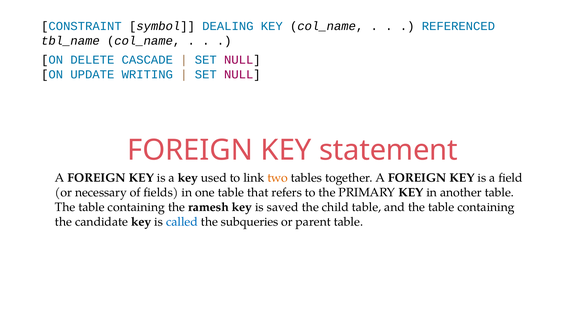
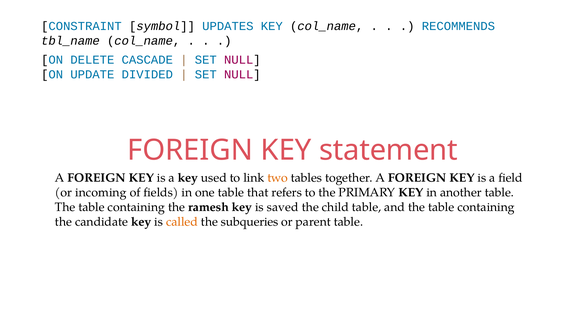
DEALING: DEALING -> UPDATES
REFERENCED: REFERENCED -> RECOMMENDS
WRITING: WRITING -> DIVIDED
necessary: necessary -> incoming
called colour: blue -> orange
